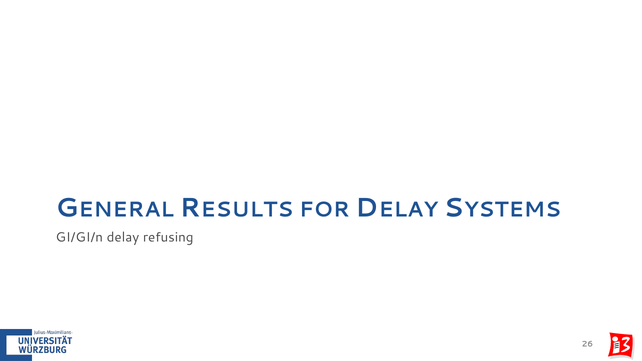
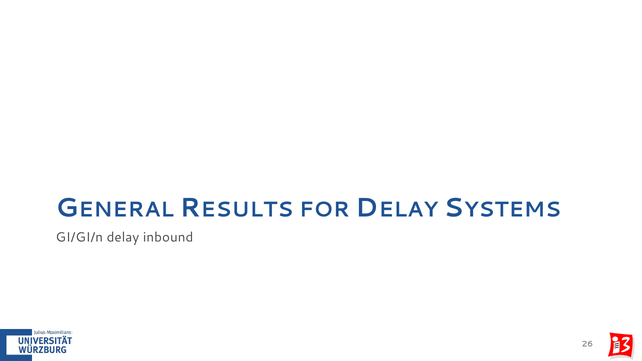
refusing: refusing -> inbound
